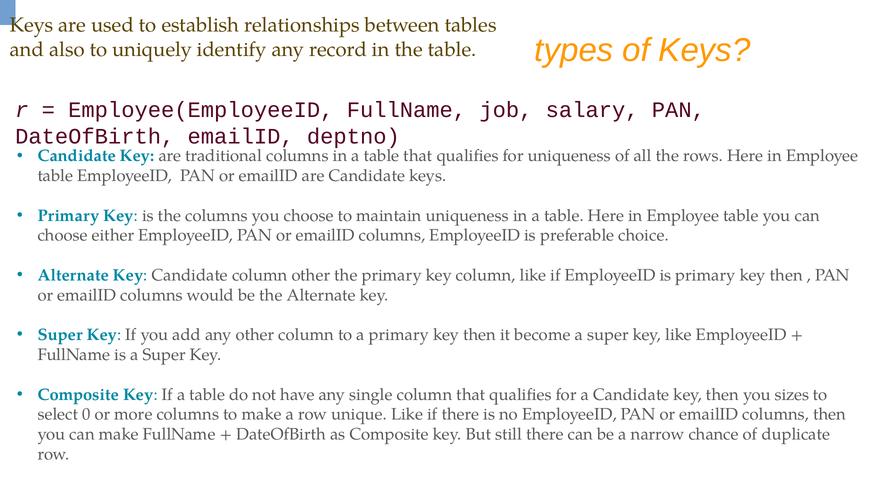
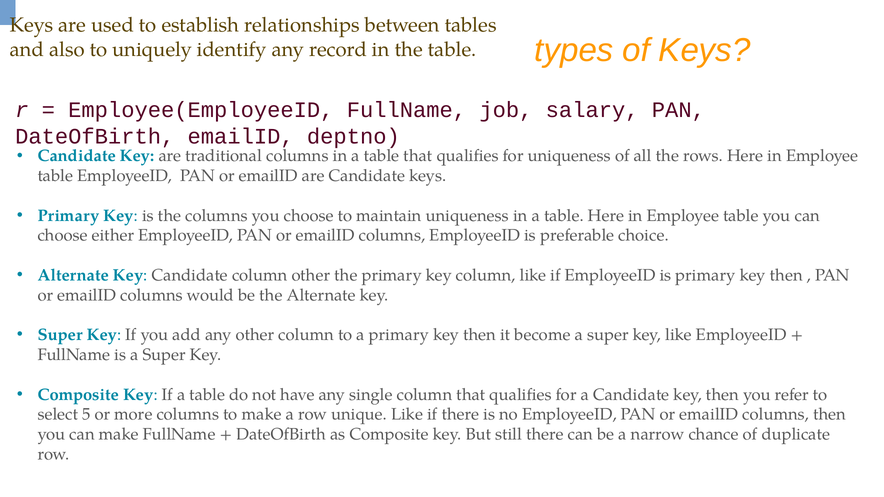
sizes: sizes -> refer
0: 0 -> 5
